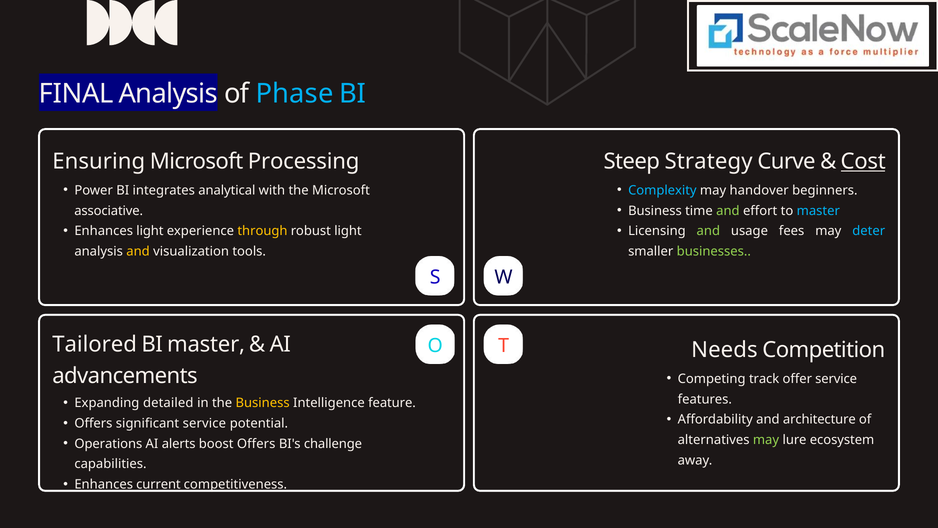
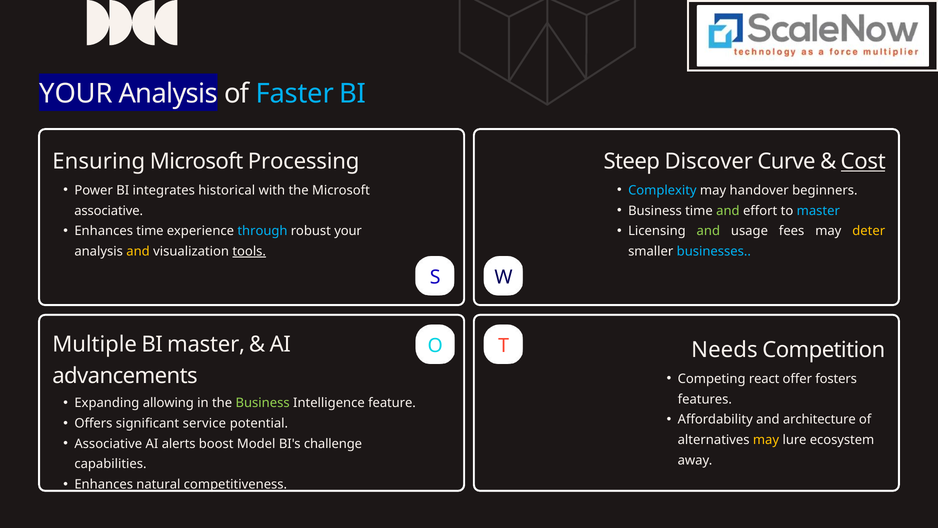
FINAL at (76, 94): FINAL -> YOUR
Phase: Phase -> Faster
Strategy: Strategy -> Discover
analytical: analytical -> historical
Enhances light: light -> time
through colour: yellow -> light blue
robust light: light -> your
deter colour: light blue -> yellow
tools underline: none -> present
businesses colour: light green -> light blue
Tailored: Tailored -> Multiple
track: track -> react
offer service: service -> fosters
detailed: detailed -> allowing
Business at (263, 403) colour: yellow -> light green
may at (766, 440) colour: light green -> yellow
Operations at (108, 443): Operations -> Associative
boost Offers: Offers -> Model
current: current -> natural
